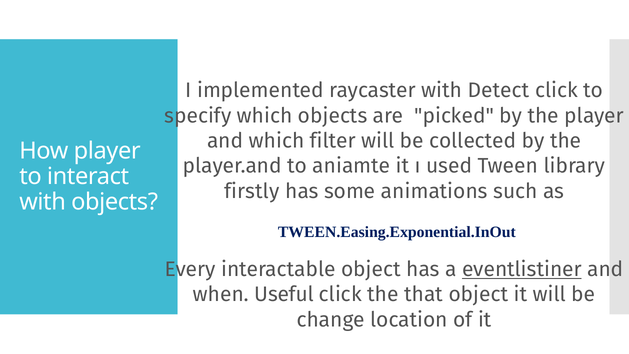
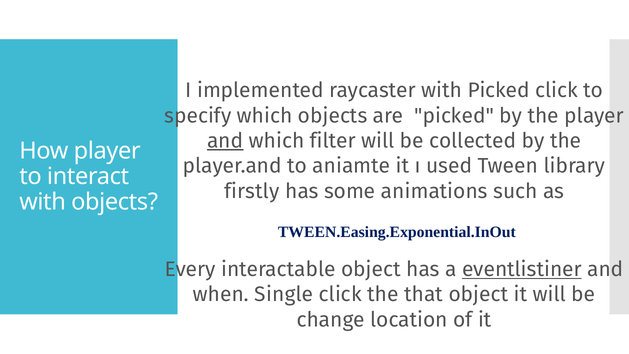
with Detect: Detect -> Picked
and at (225, 141) underline: none -> present
Useful: Useful -> Single
